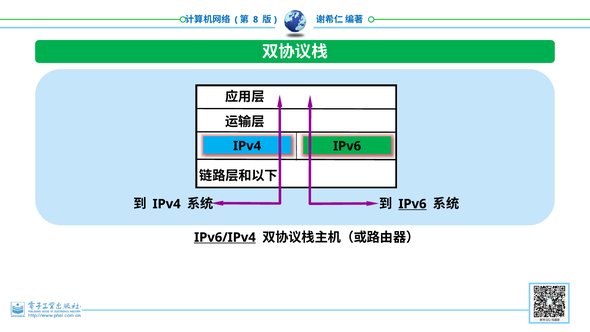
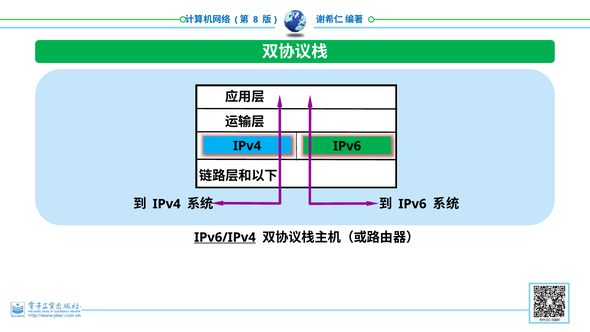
IPv6 at (412, 204) underline: present -> none
